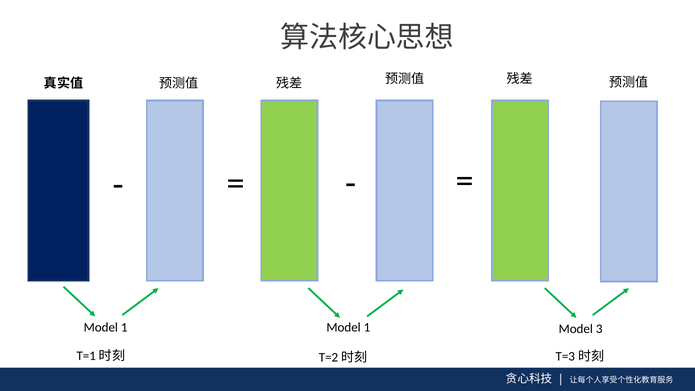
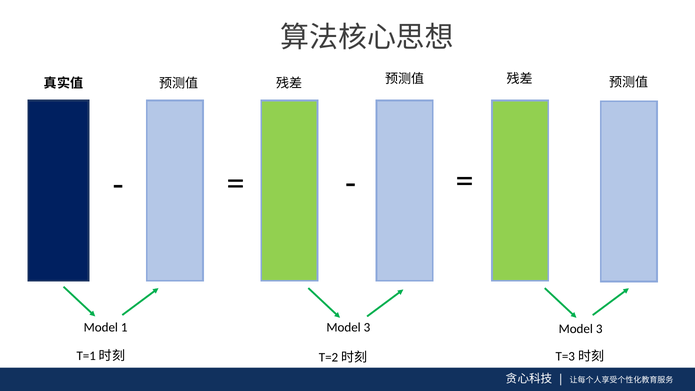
1 at (367, 328): 1 -> 3
